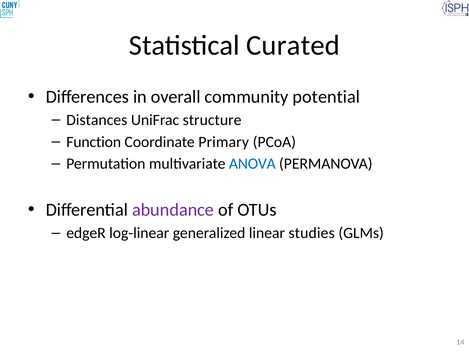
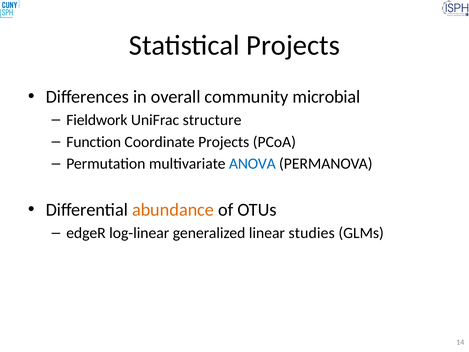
Statistical Curated: Curated -> Projects
potential: potential -> microbial
Distances: Distances -> Fieldwork
Coordinate Primary: Primary -> Projects
abundance colour: purple -> orange
